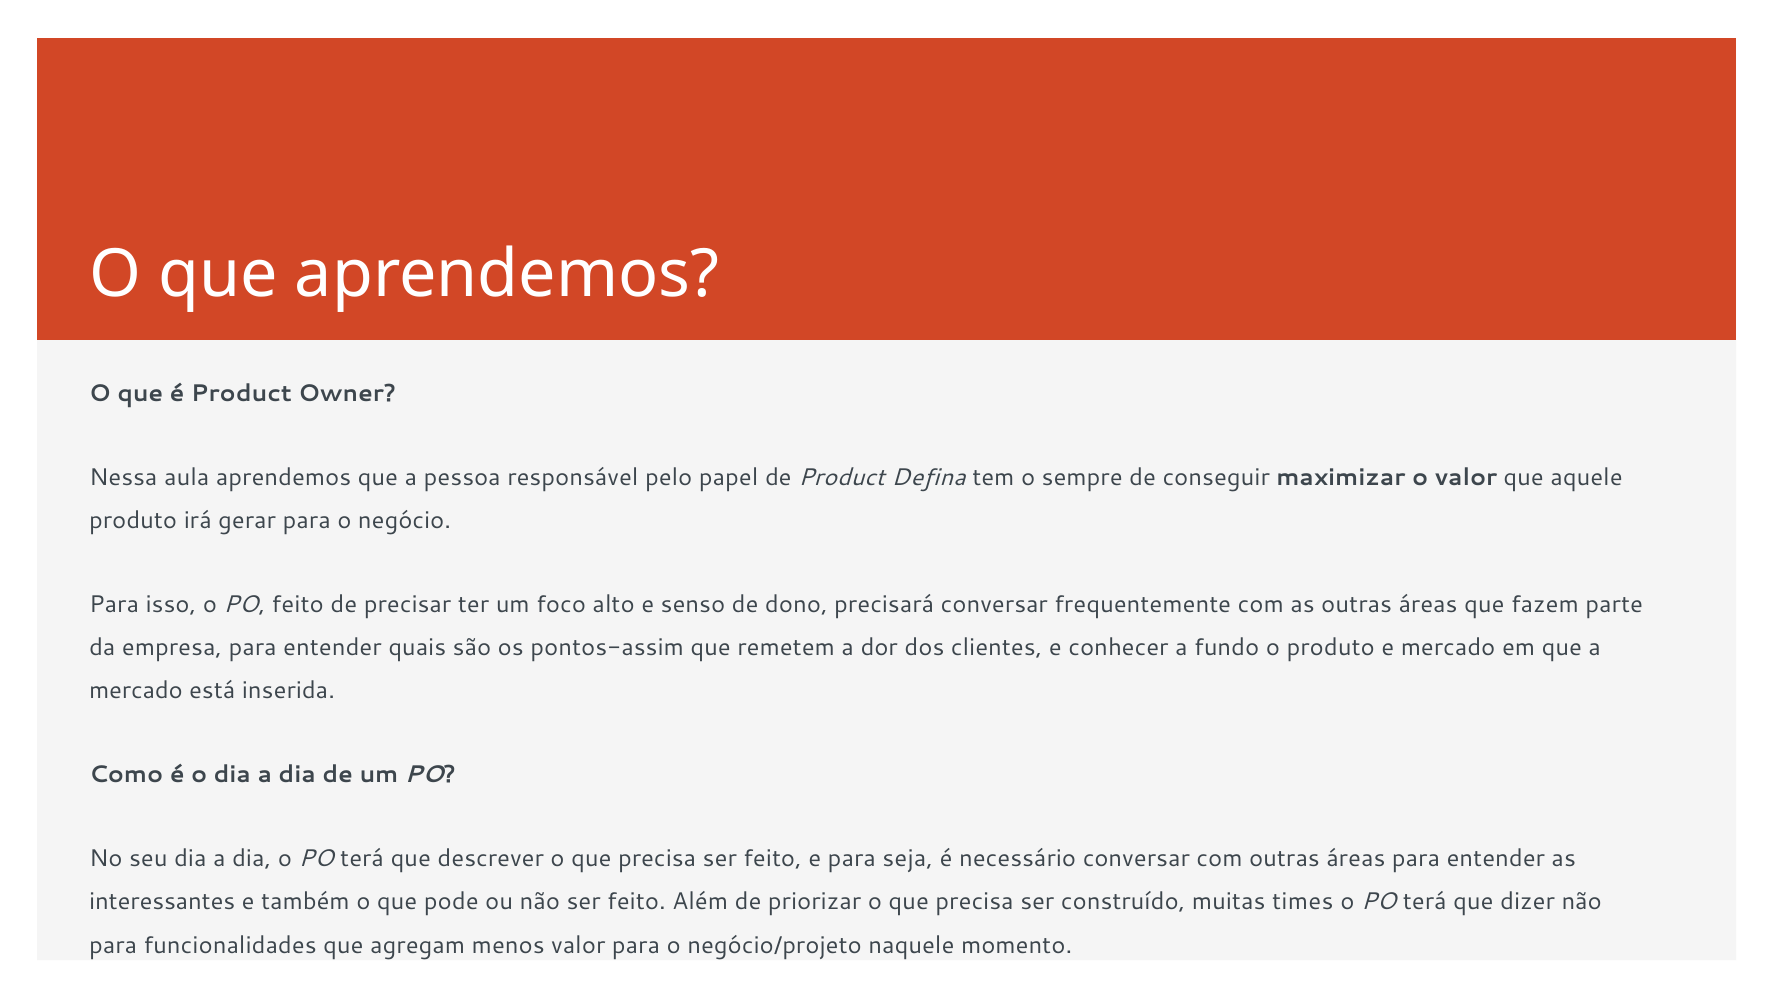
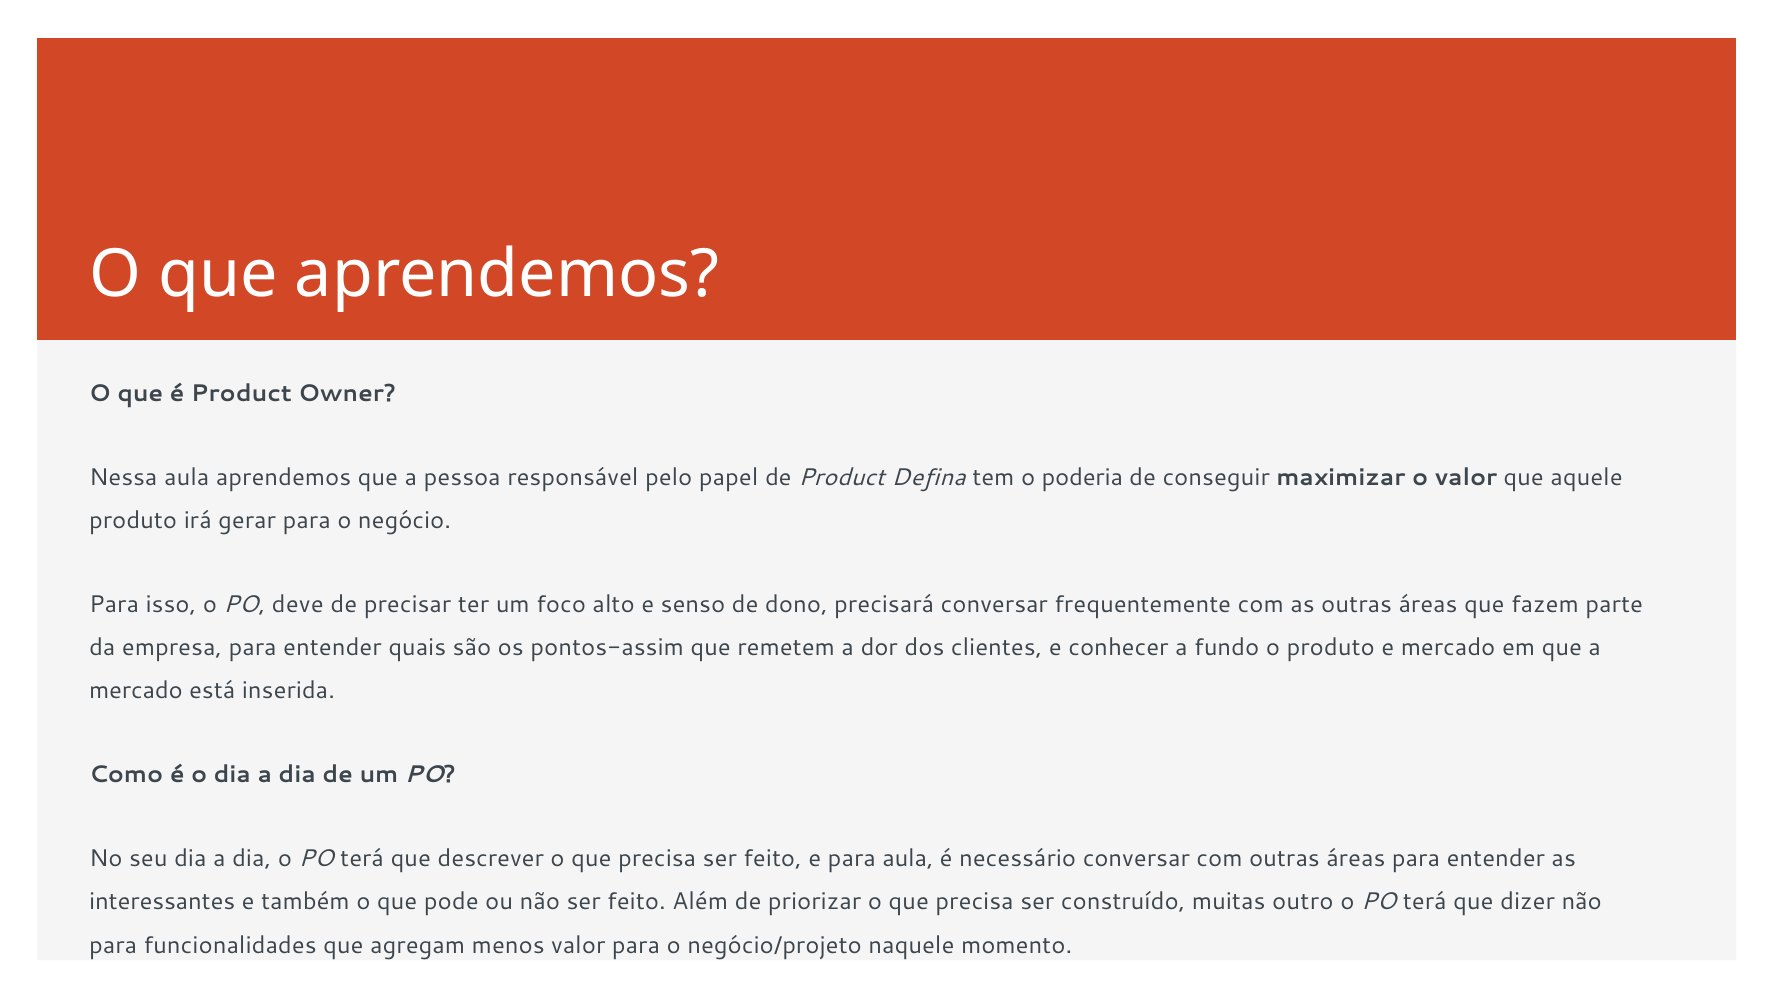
sempre: sempre -> poderia
PO feito: feito -> deve
para seja: seja -> aula
times: times -> outro
